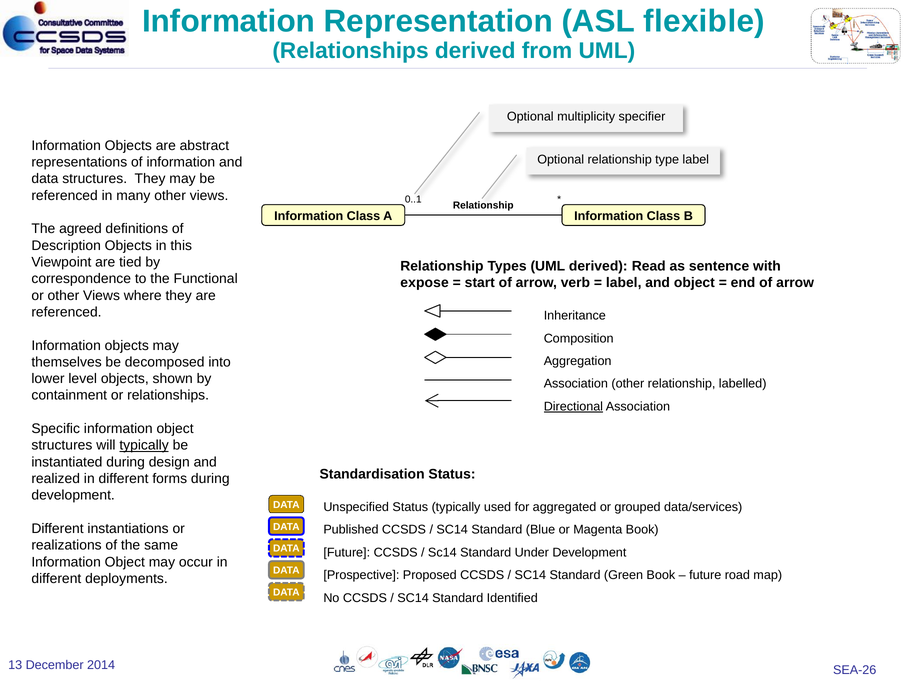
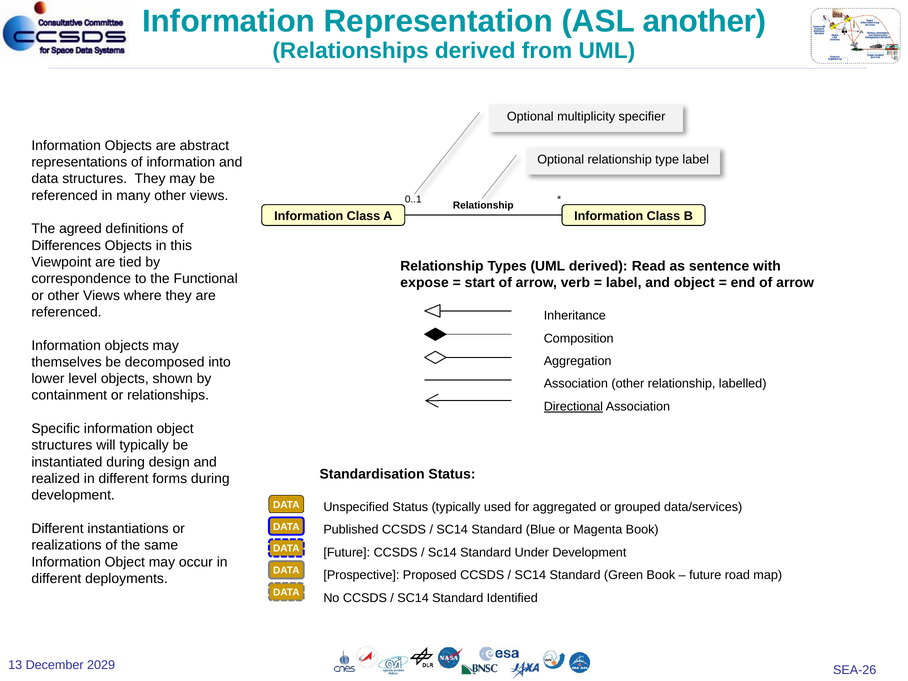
flexible: flexible -> another
Description: Description -> Differences
typically at (144, 445) underline: present -> none
2014: 2014 -> 2029
